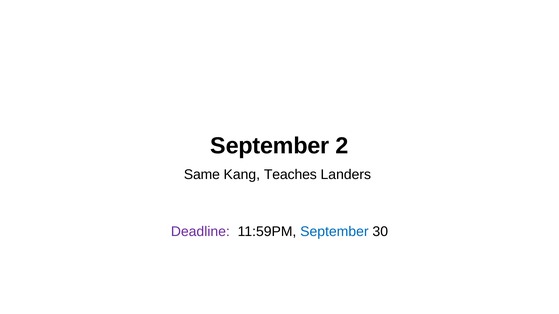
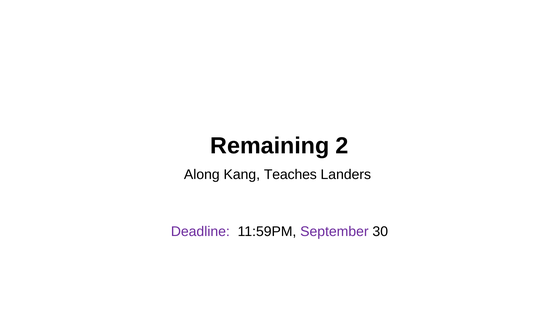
September at (270, 146): September -> Remaining
Same: Same -> Along
September at (334, 232) colour: blue -> purple
